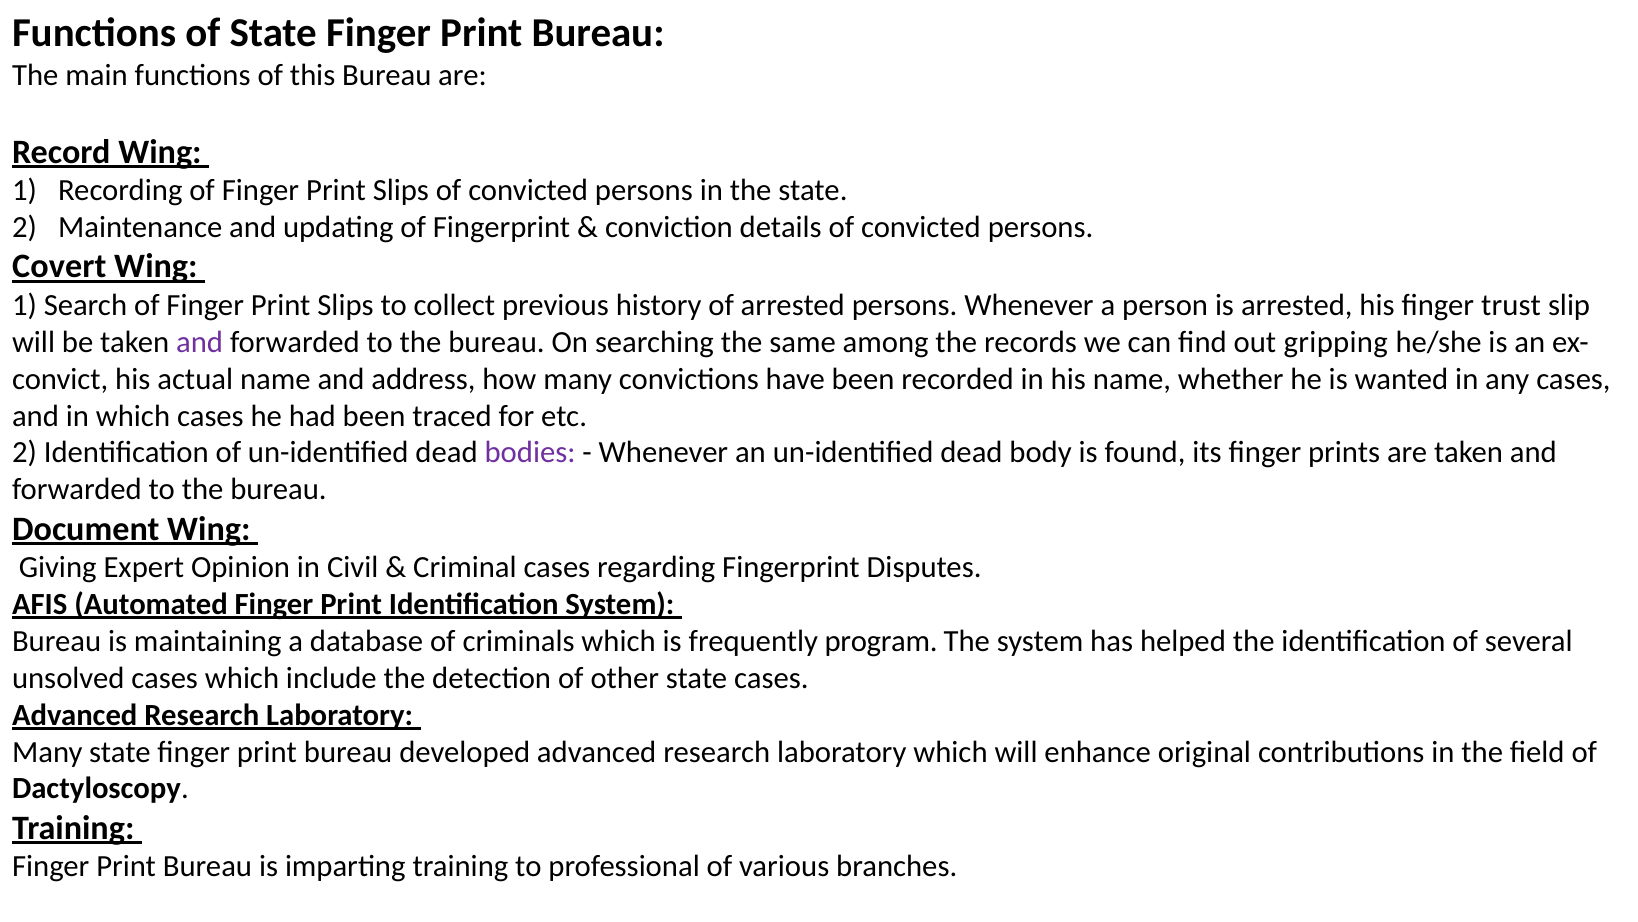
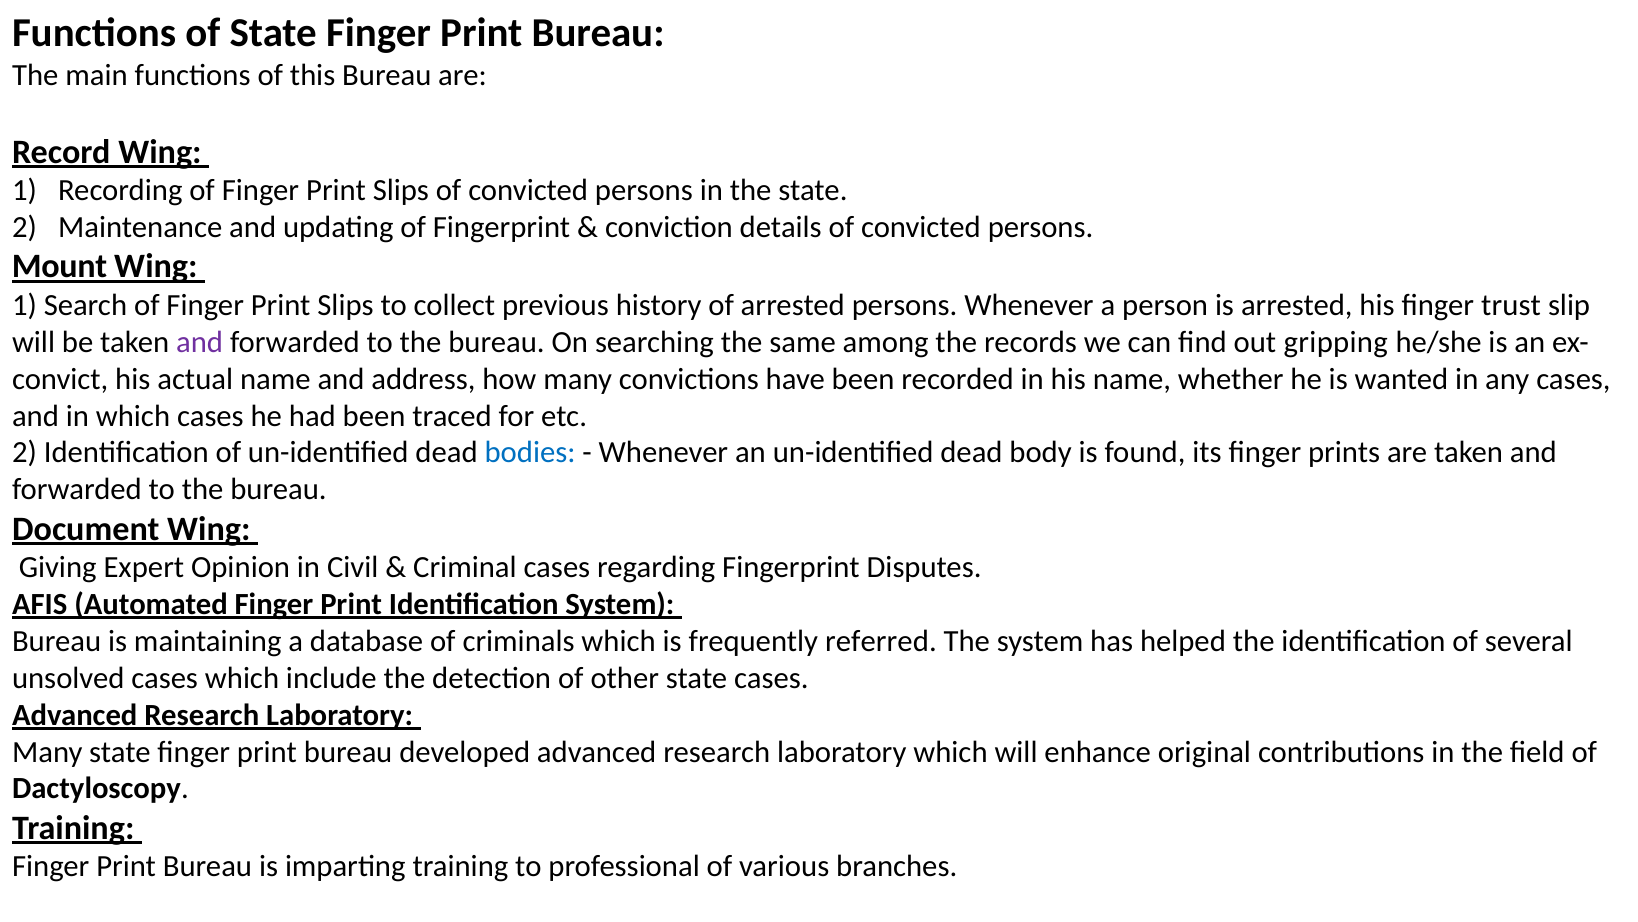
Covert: Covert -> Mount
bodies colour: purple -> blue
program: program -> referred
